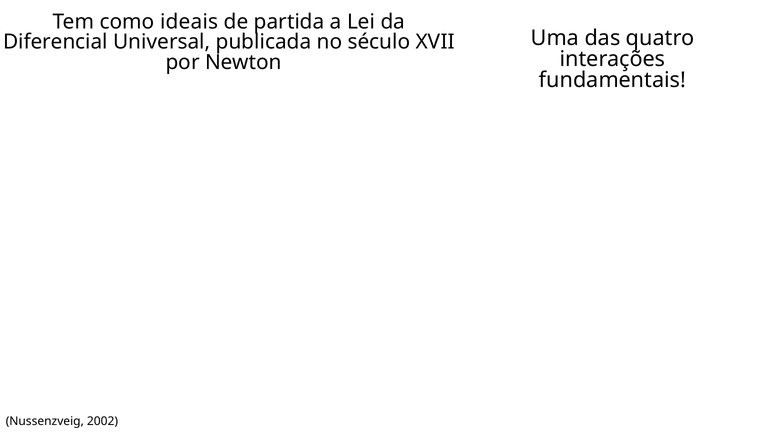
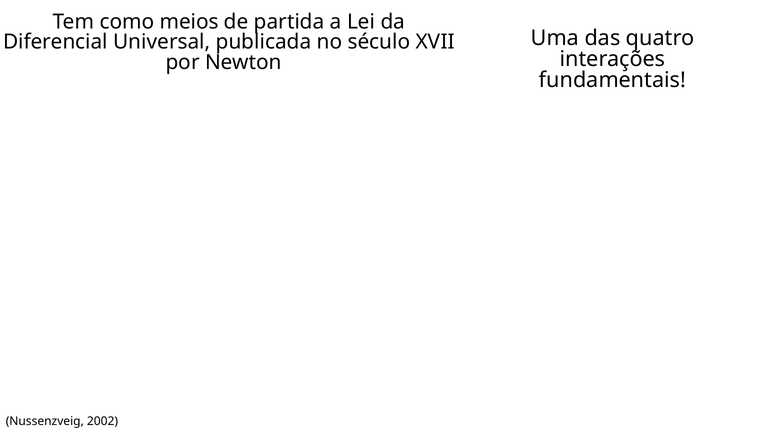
ideais: ideais -> meios
